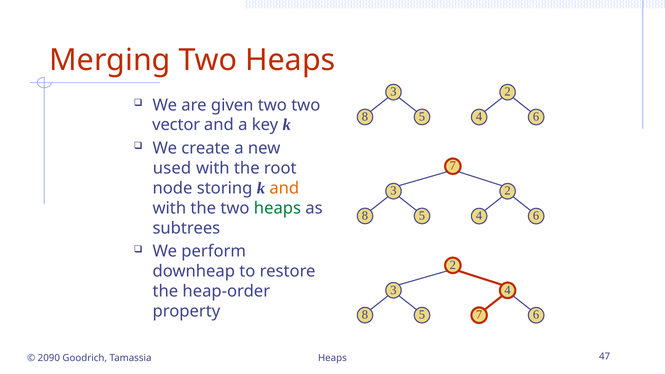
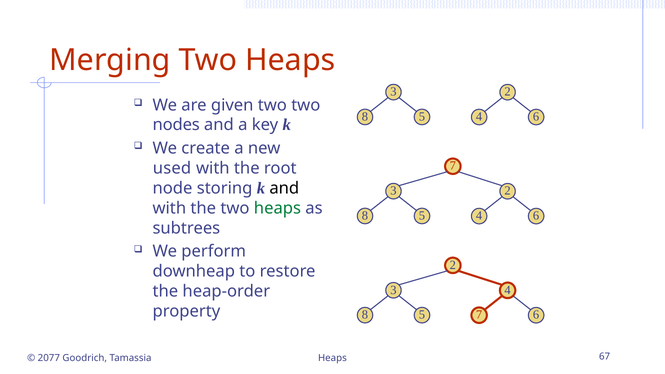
vector: vector -> nodes
and at (284, 188) colour: orange -> black
2090: 2090 -> 2077
47: 47 -> 67
